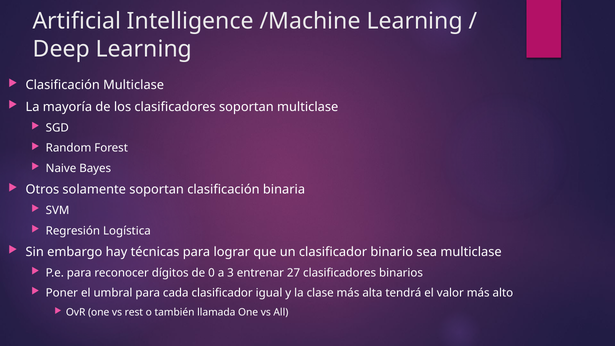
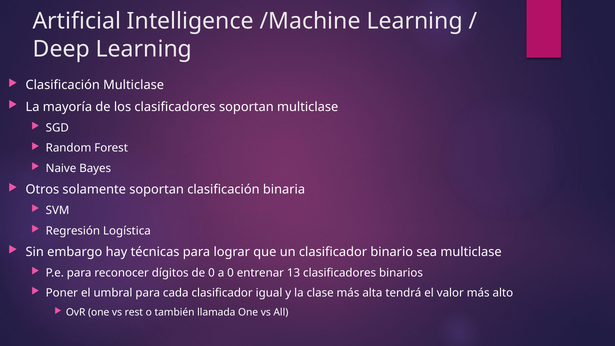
a 3: 3 -> 0
27: 27 -> 13
